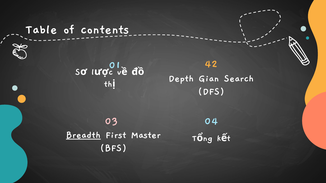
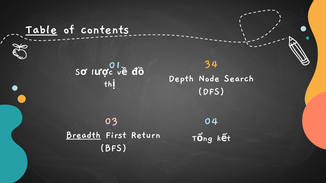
Table underline: none -> present
42: 42 -> 34
Gian: Gian -> Node
Master: Master -> Return
